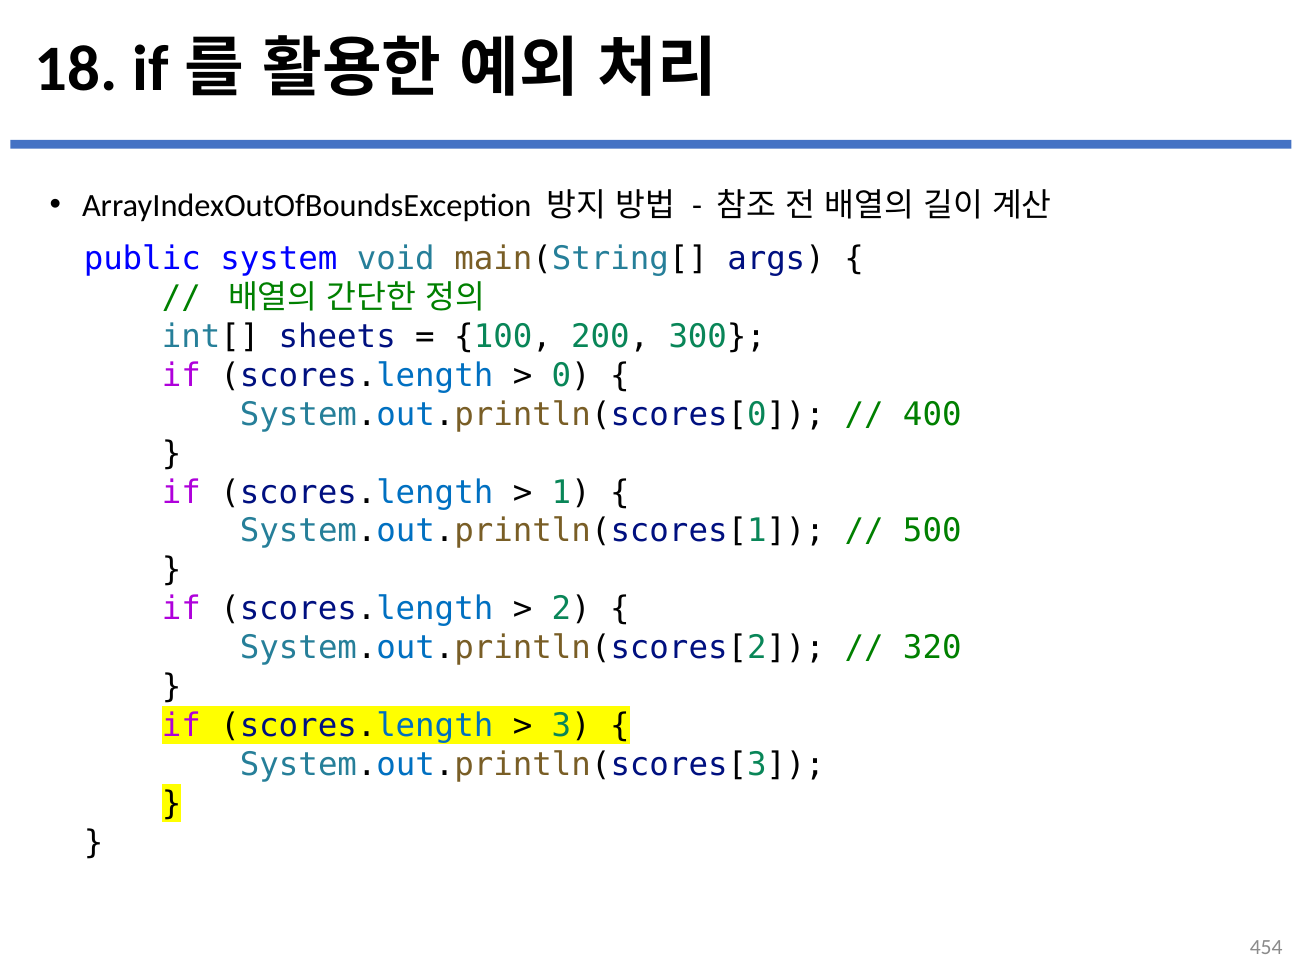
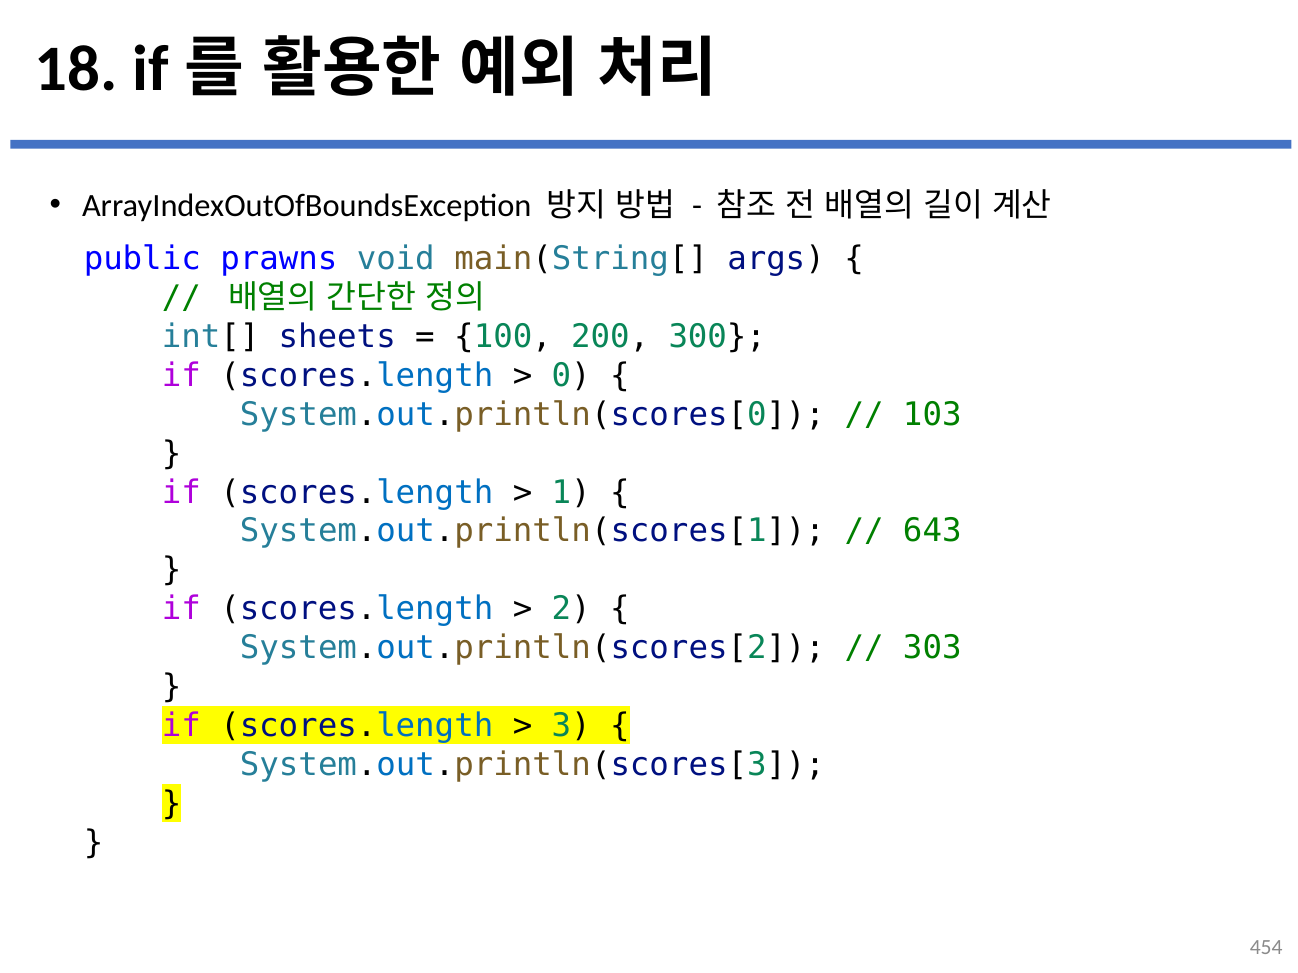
system: system -> prawns
400: 400 -> 103
500: 500 -> 643
320: 320 -> 303
